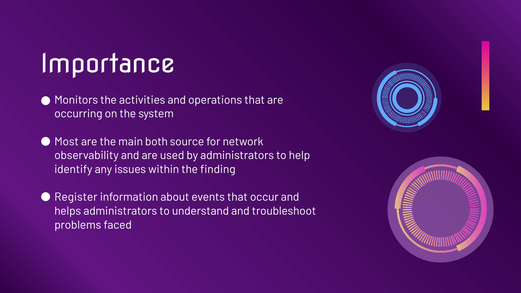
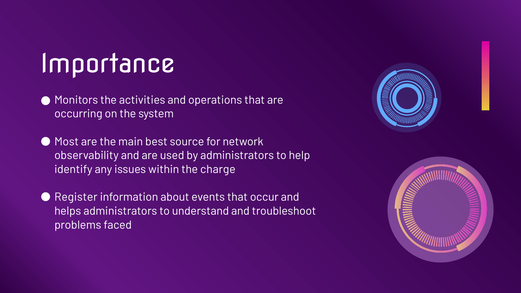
both: both -> best
finding: finding -> charge
